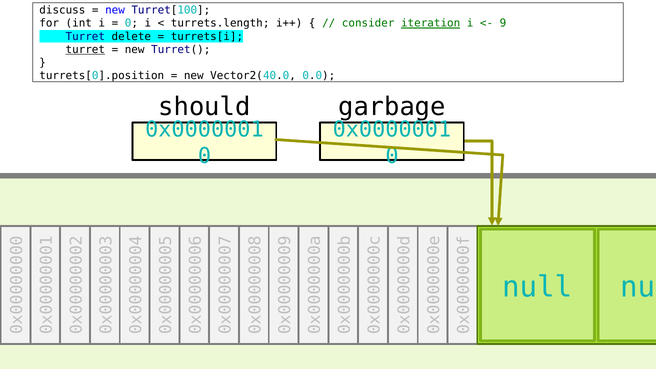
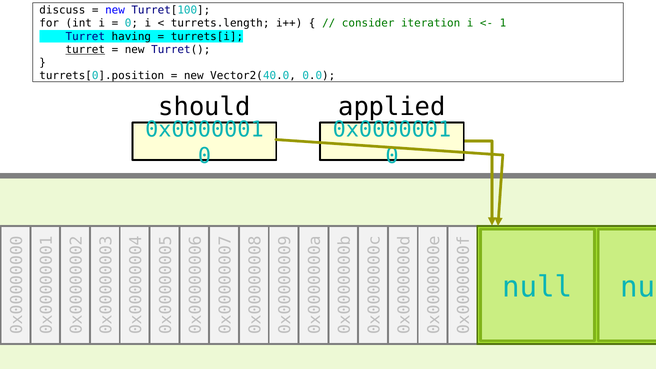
iteration underline: present -> none
9 at (503, 23): 9 -> 1
delete: delete -> having
garbage: garbage -> applied
